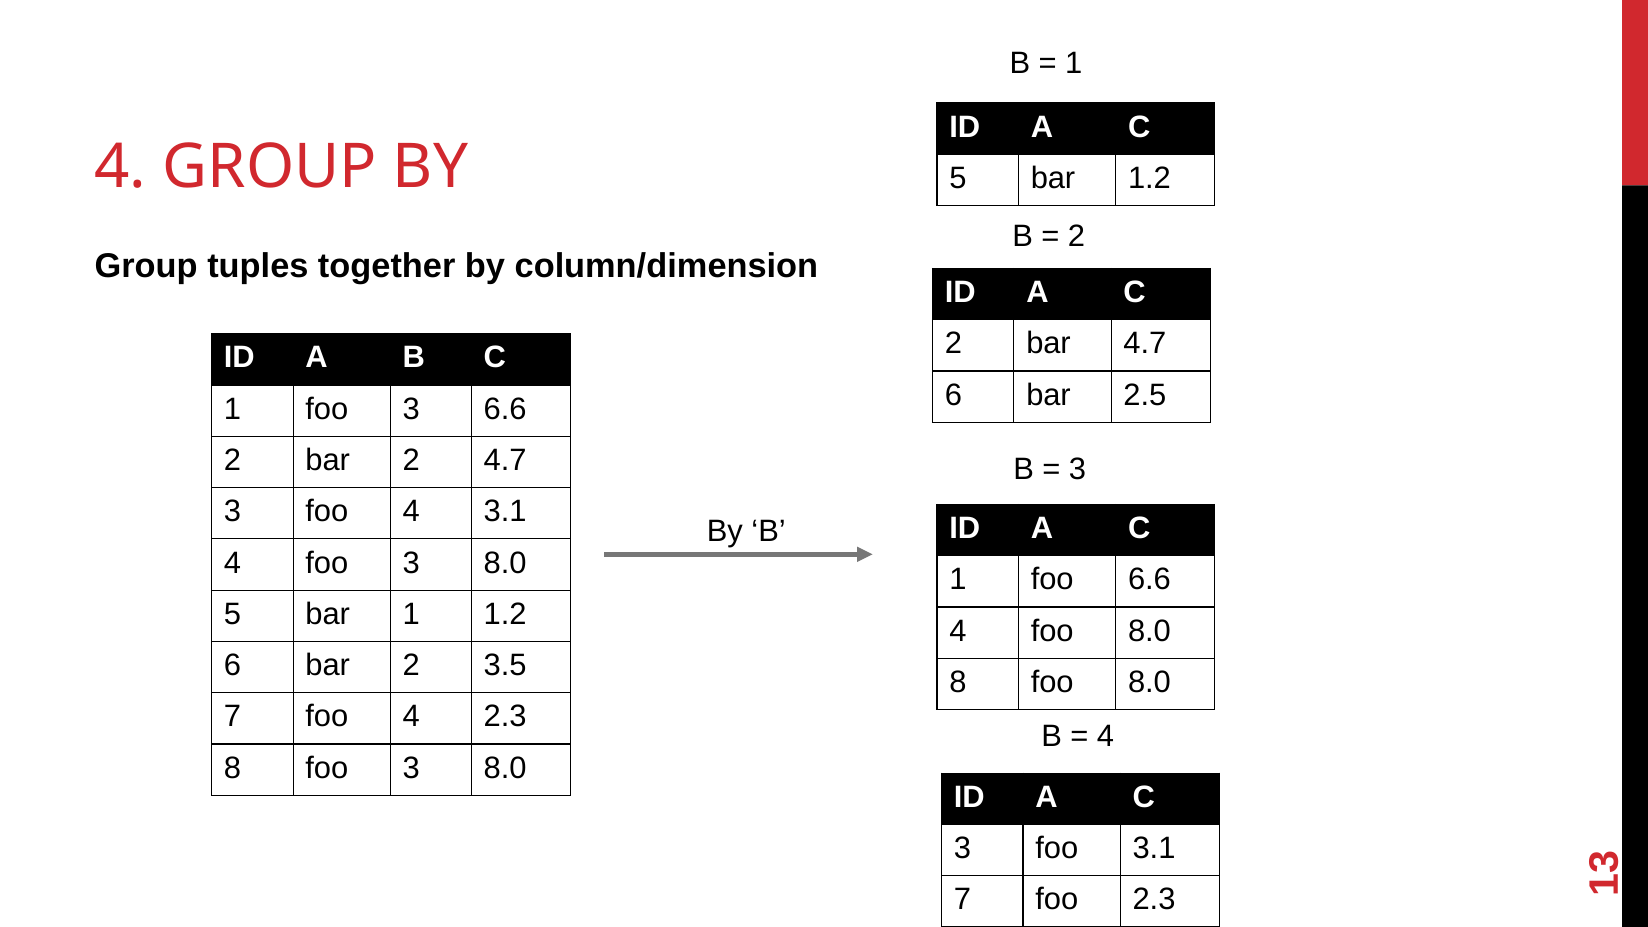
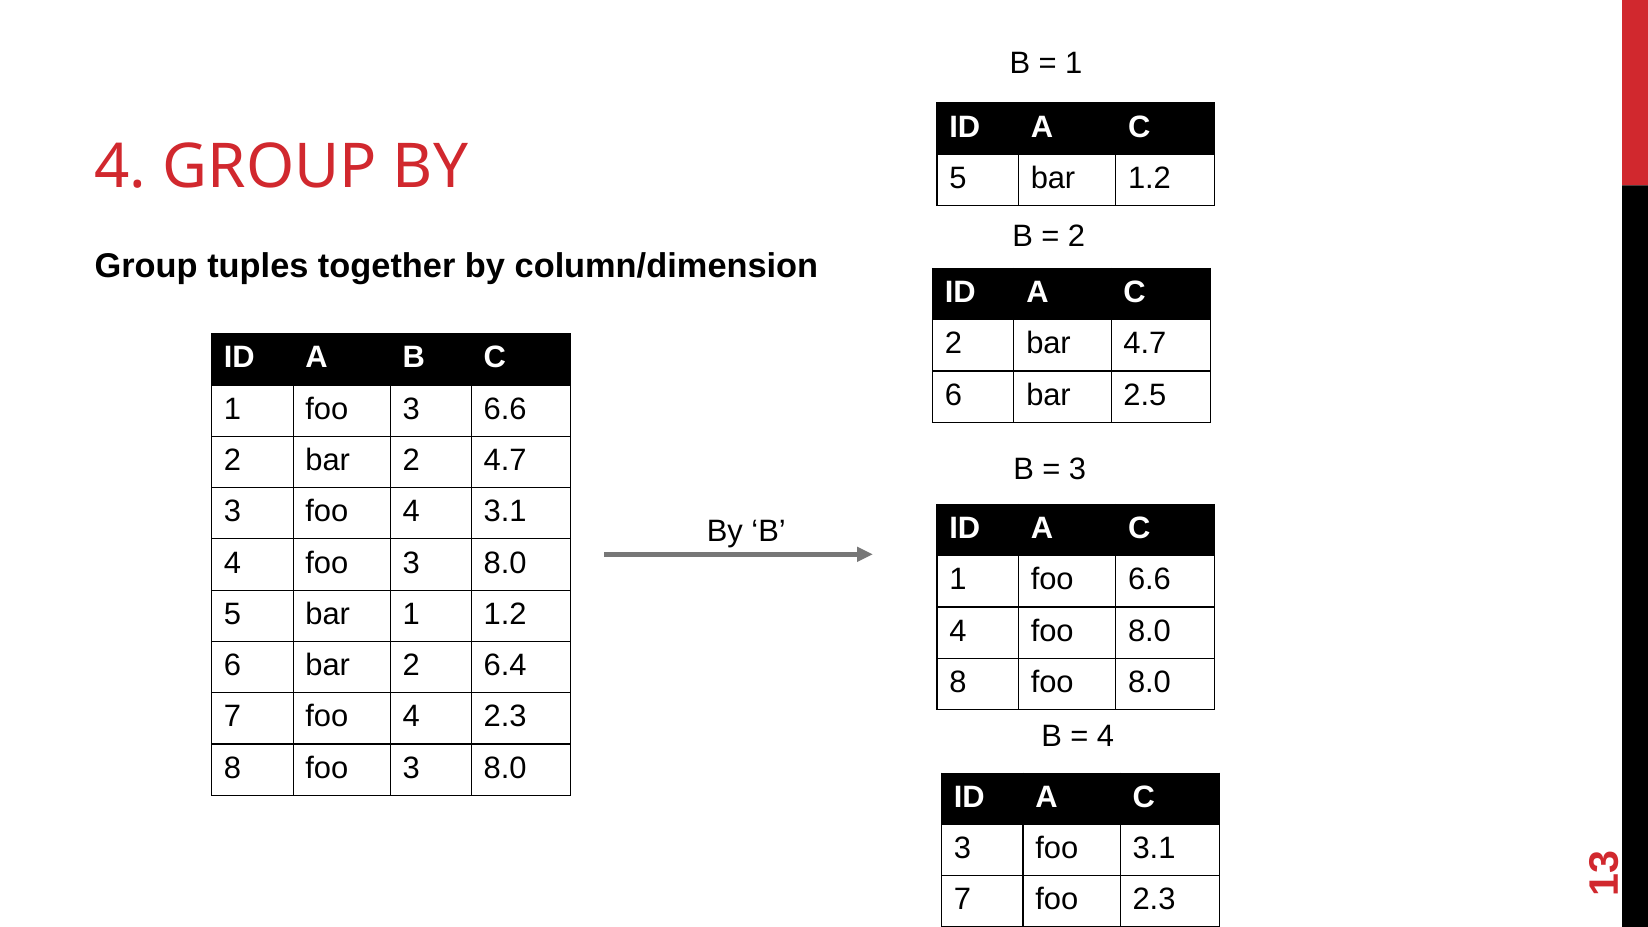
3.5: 3.5 -> 6.4
